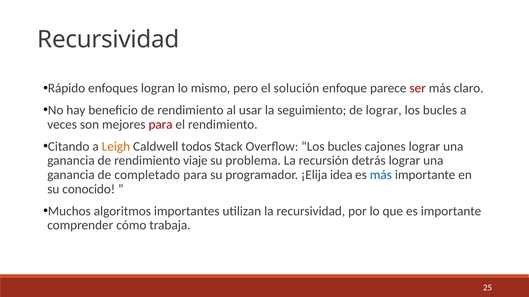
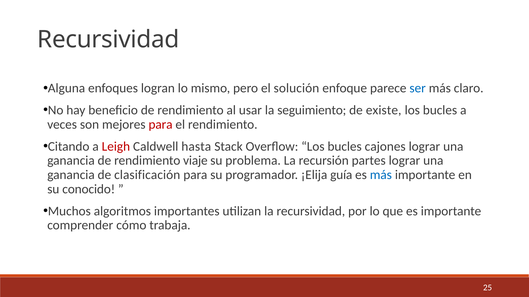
Rápido: Rápido -> Alguna
ser colour: red -> blue
de lograr: lograr -> existe
Leigh colour: orange -> red
todos: todos -> hasta
detrás: detrás -> partes
completado: completado -> clasificación
idea: idea -> guía
